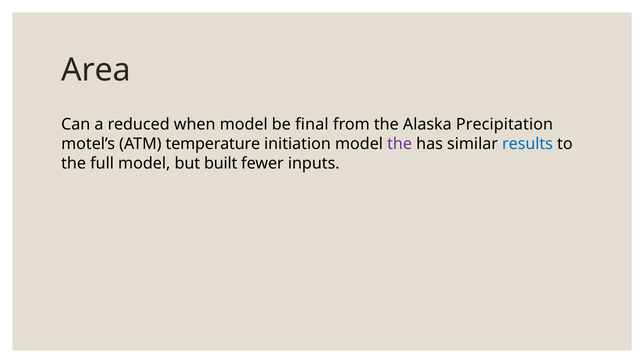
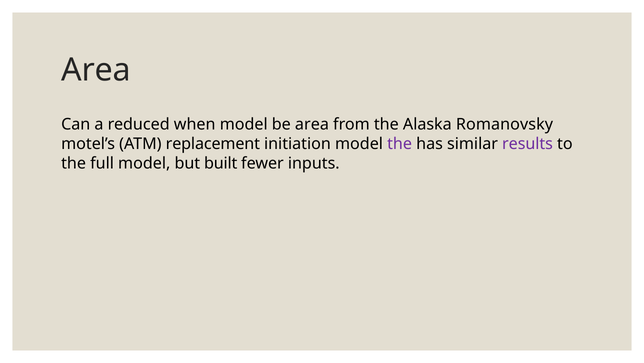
be final: final -> area
Precipitation: Precipitation -> Romanovsky
temperature: temperature -> replacement
results colour: blue -> purple
